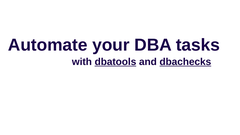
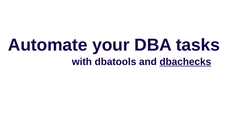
dbatools underline: present -> none
